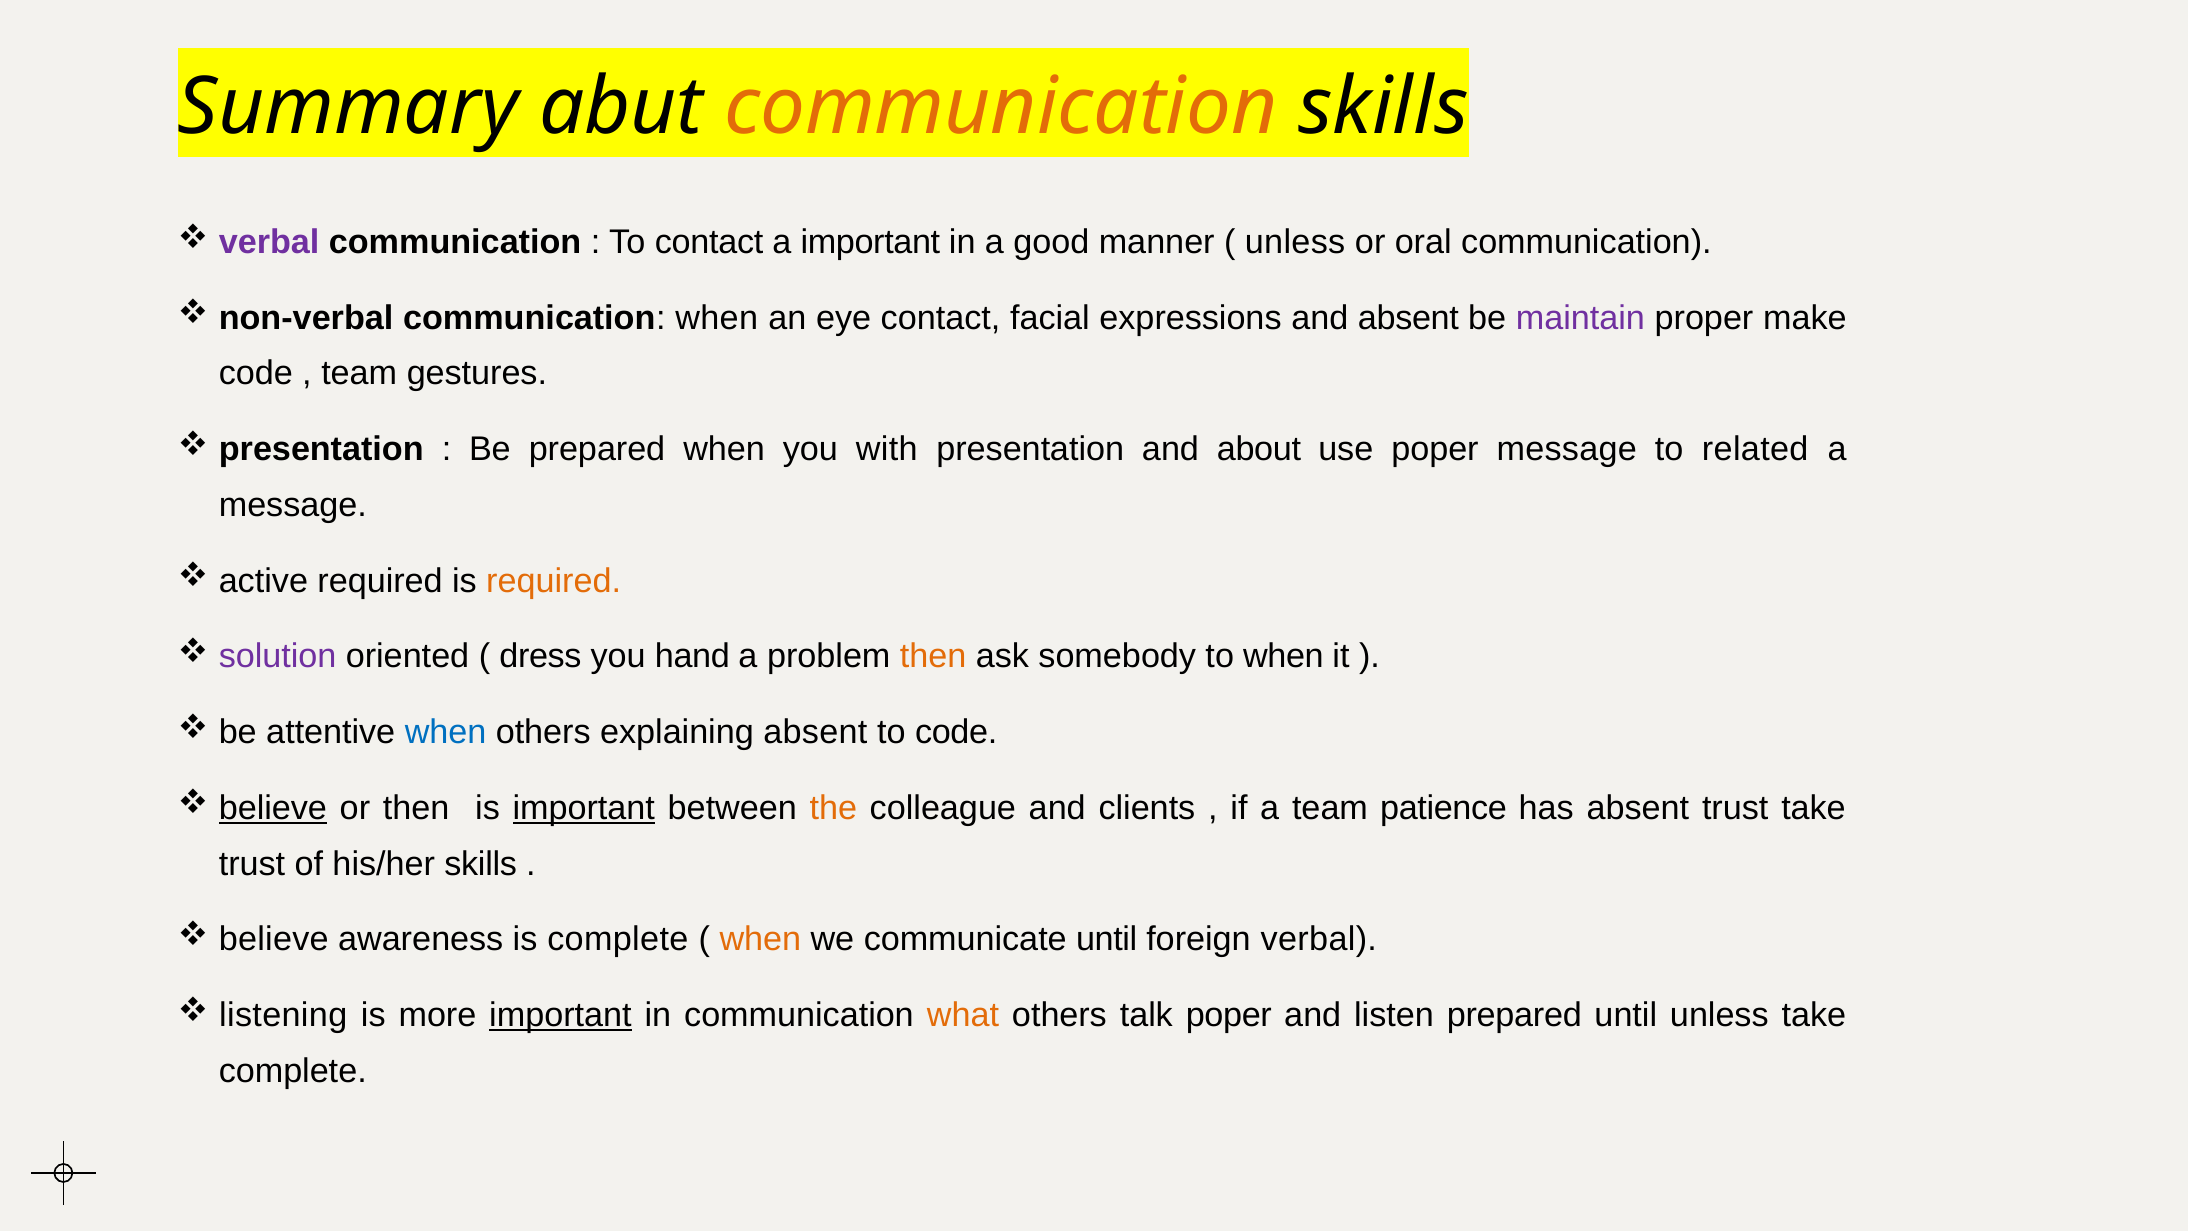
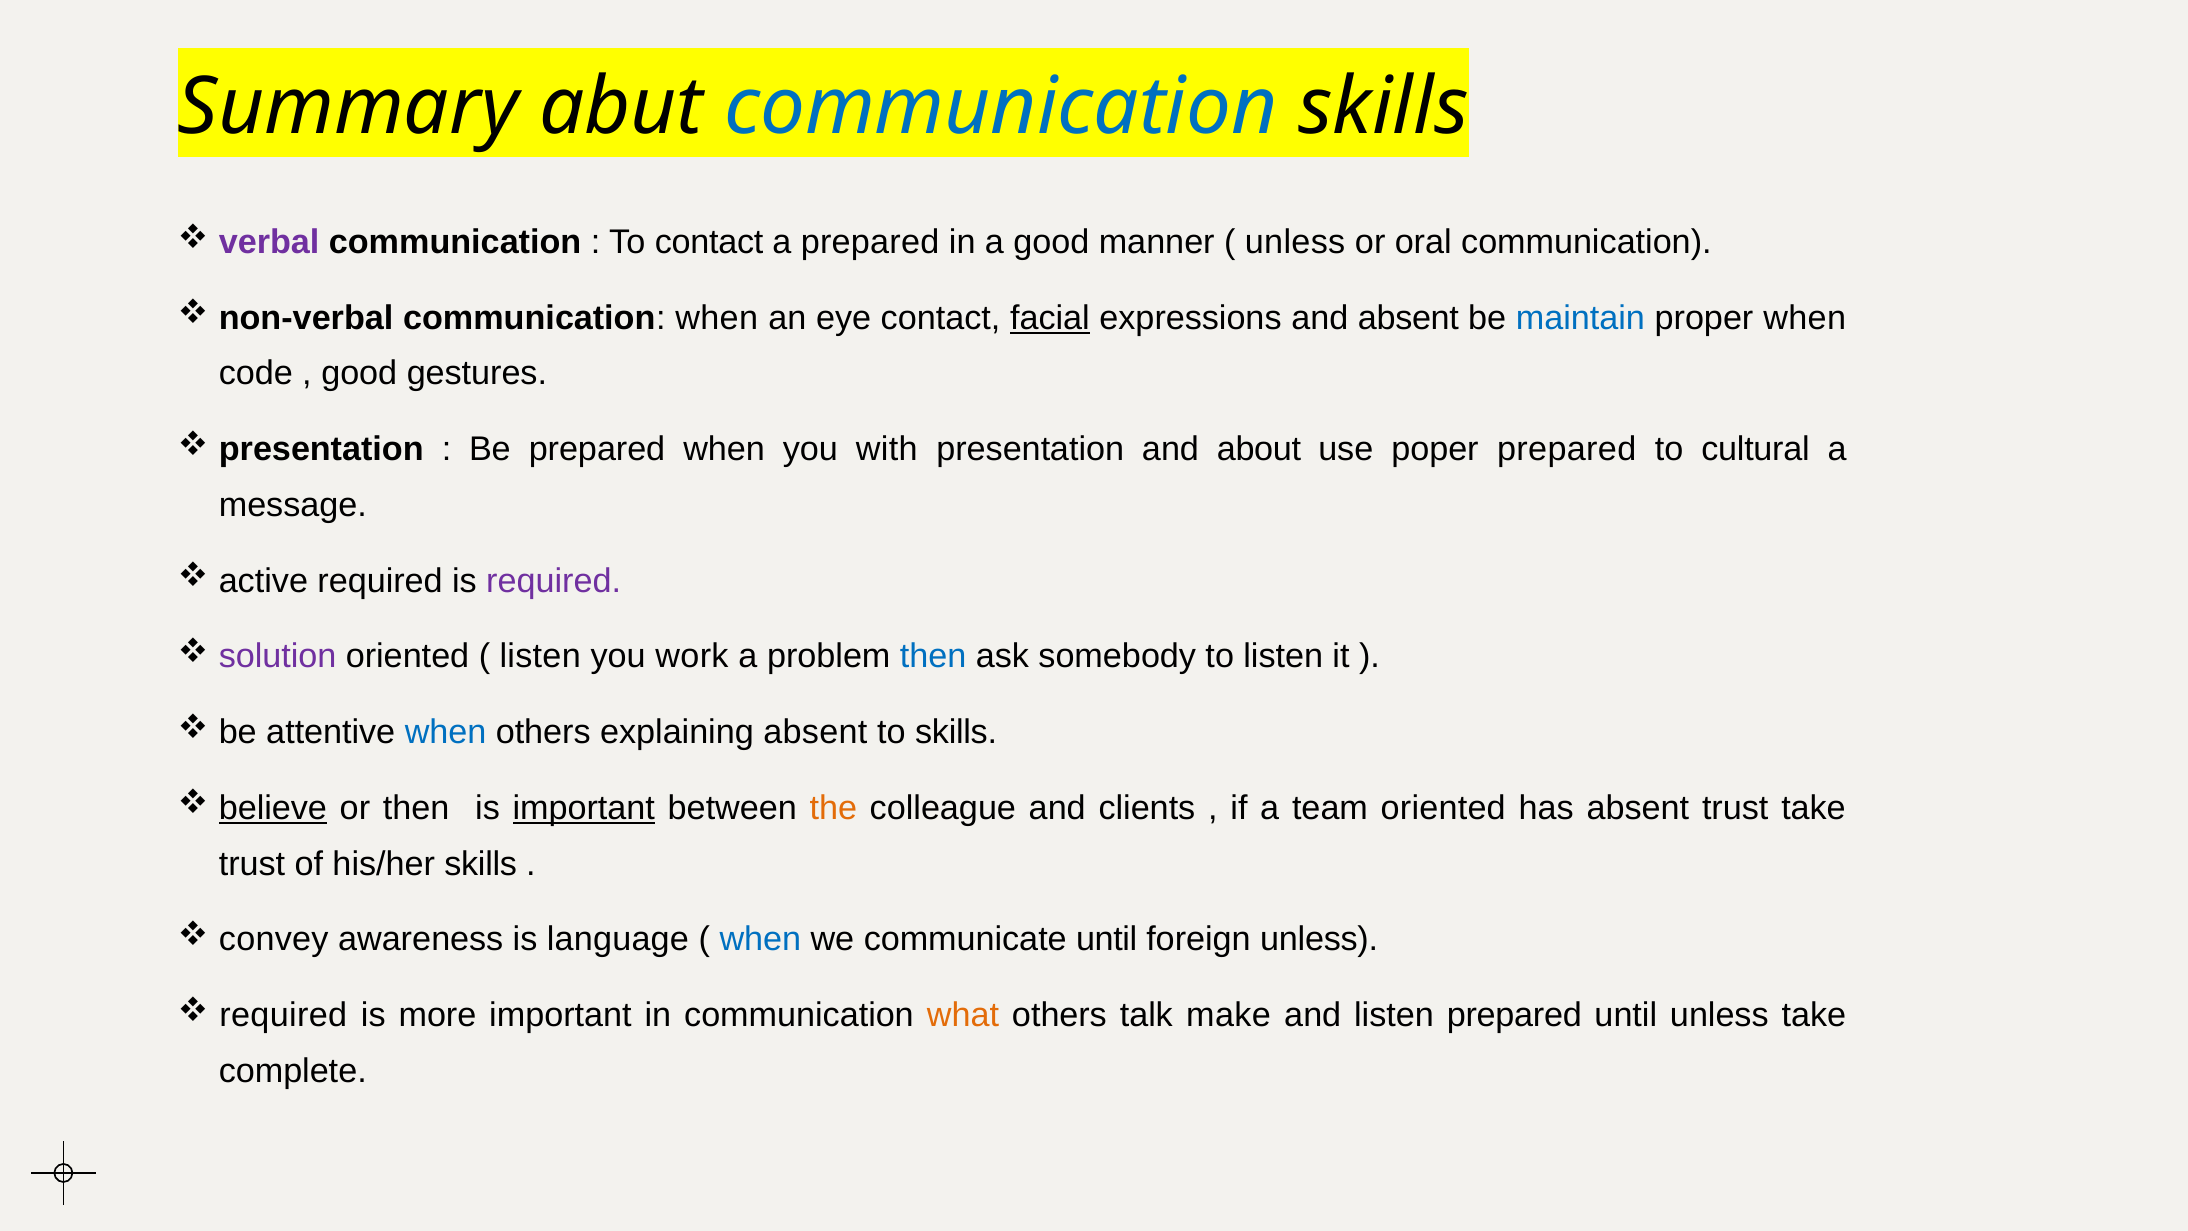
communication at (1001, 107) colour: orange -> blue
a important: important -> prepared
facial underline: none -> present
maintain colour: purple -> blue
proper make: make -> when
team at (359, 374): team -> good
poper message: message -> prepared
related: related -> cultural
required at (554, 581) colour: orange -> purple
dress at (540, 656): dress -> listen
hand: hand -> work
then at (933, 656) colour: orange -> blue
to when: when -> listen
to code: code -> skills
team patience: patience -> oriented
believe at (274, 939): believe -> convey
is complete: complete -> language
when at (760, 939) colour: orange -> blue
foreign verbal: verbal -> unless
listening at (283, 1015): listening -> required
important at (560, 1015) underline: present -> none
talk poper: poper -> make
